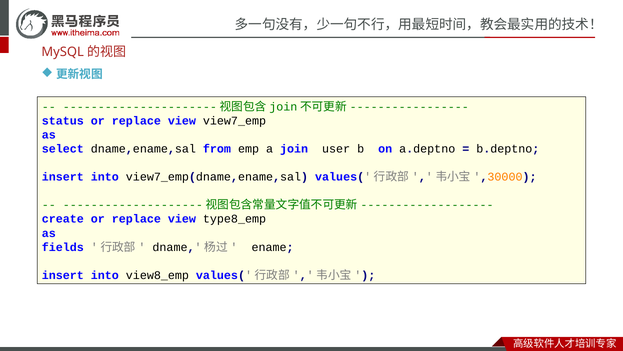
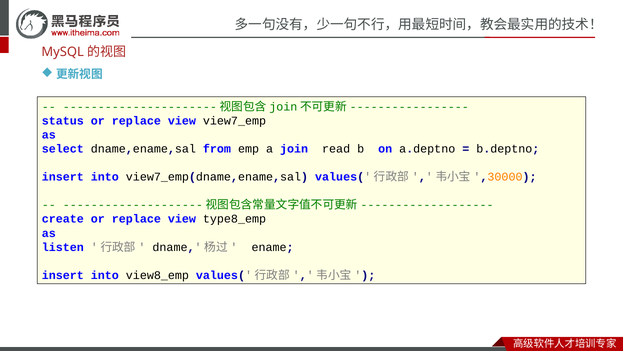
user: user -> read
fields: fields -> listen
